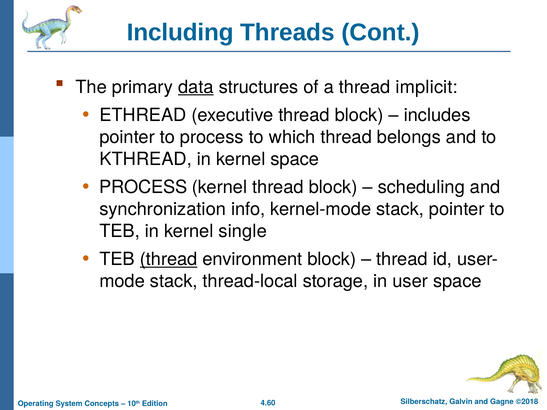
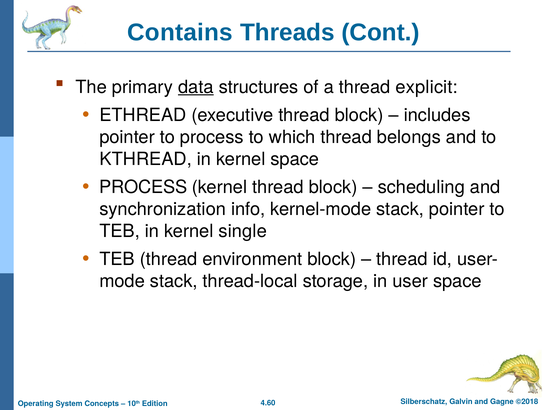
Including: Including -> Contains
implicit: implicit -> explicit
thread at (169, 259) underline: present -> none
